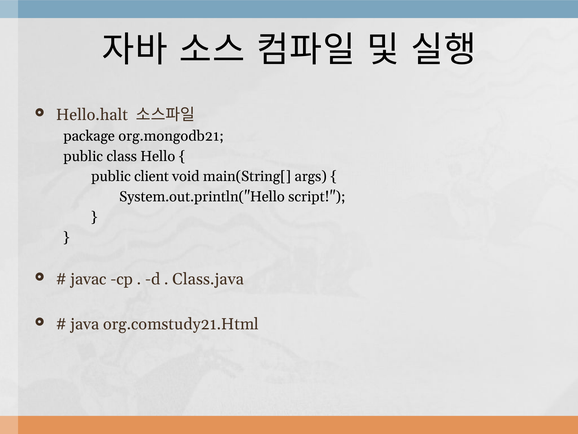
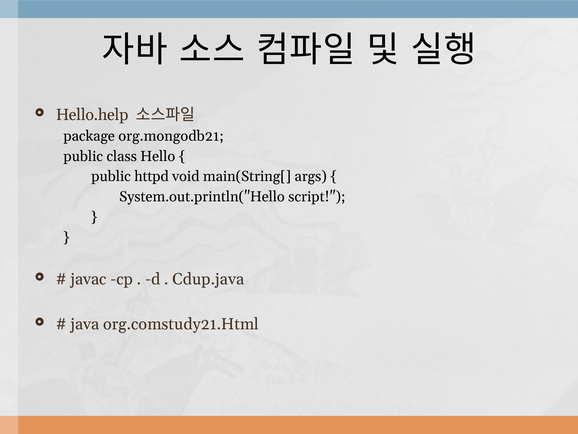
Hello.halt: Hello.halt -> Hello.help
client: client -> httpd
Class.java: Class.java -> Cdup.java
